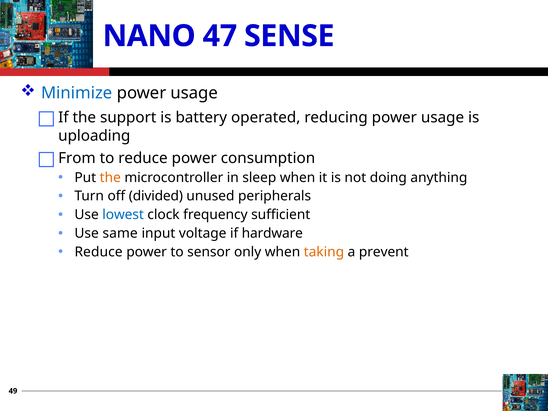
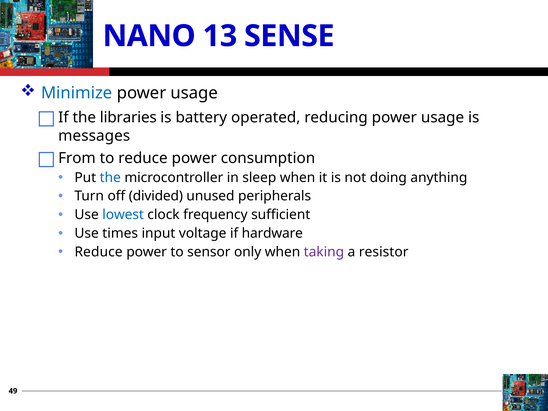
47: 47 -> 13
support: support -> libraries
uploading: uploading -> messages
the at (110, 178) colour: orange -> blue
same: same -> times
taking colour: orange -> purple
prevent: prevent -> resistor
